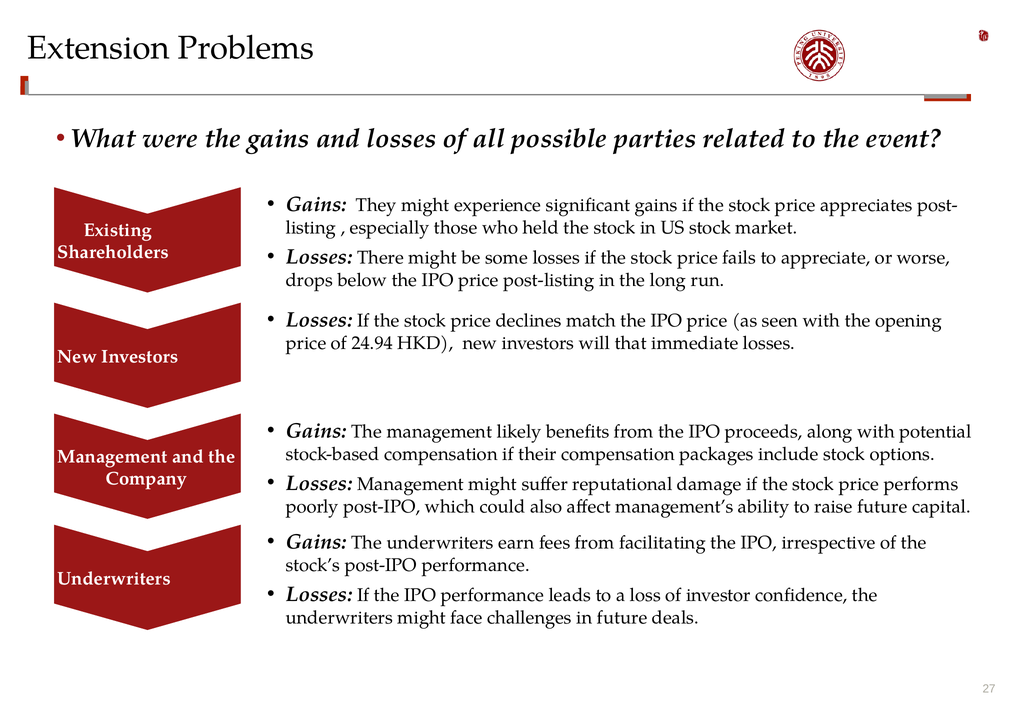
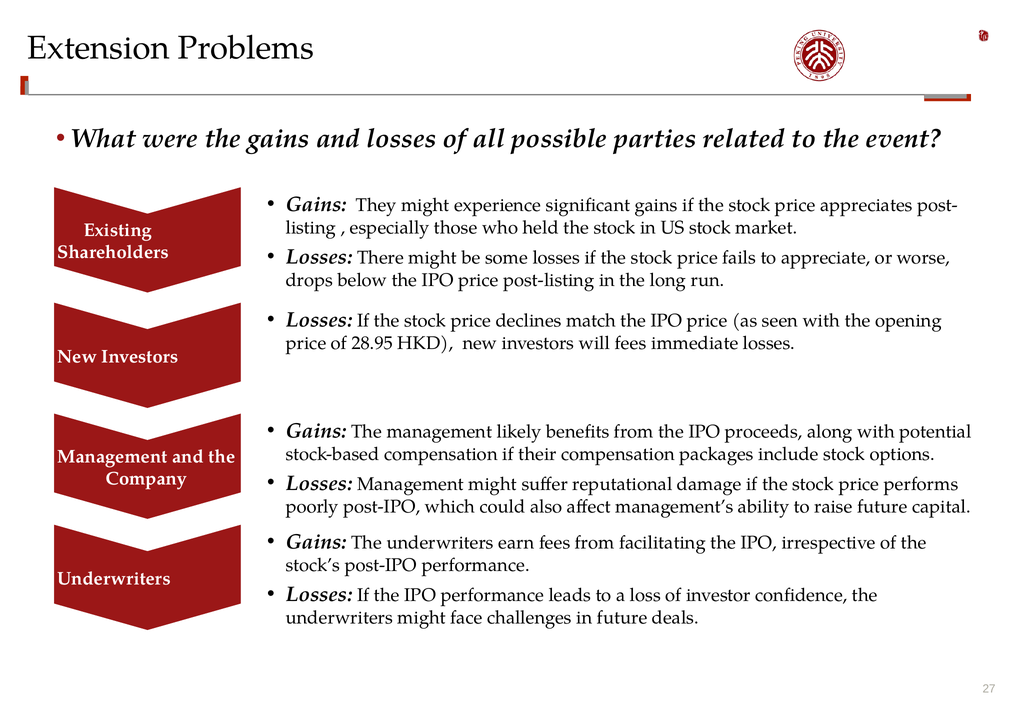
24.94: 24.94 -> 28.95
will that: that -> fees
